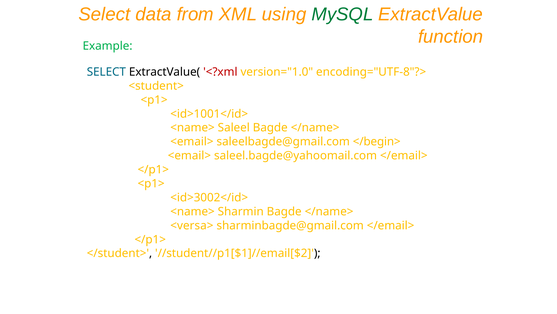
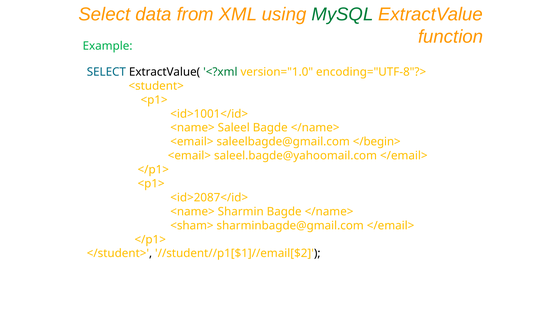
<?xml colour: red -> green
<id>3002</id>: <id>3002</id> -> <id>2087</id>
<versa>: <versa> -> <sham>
